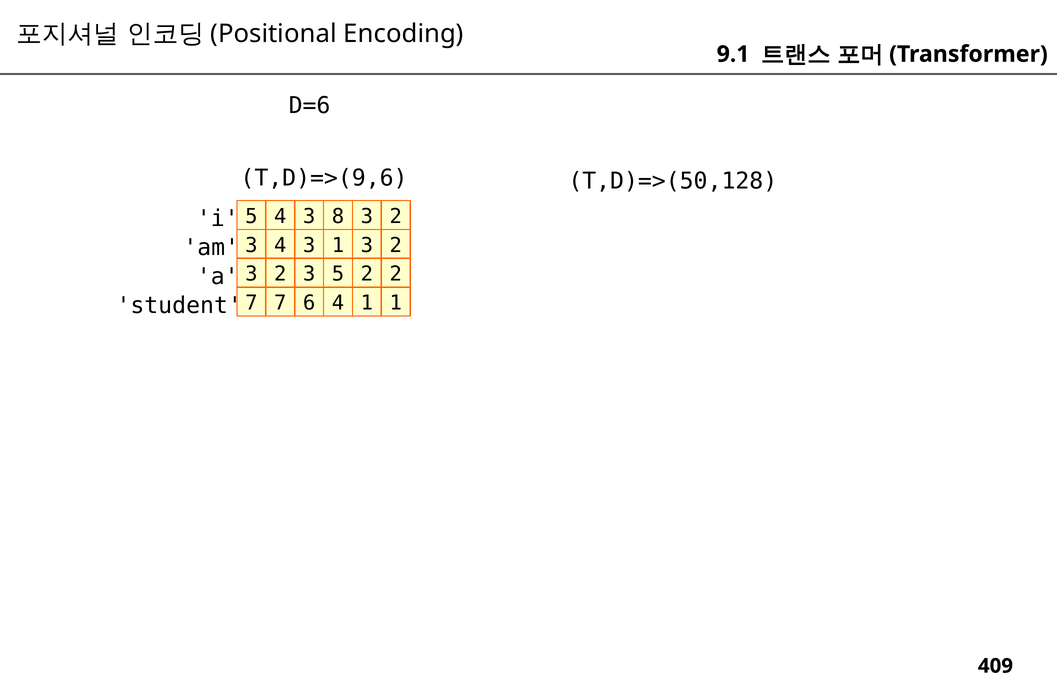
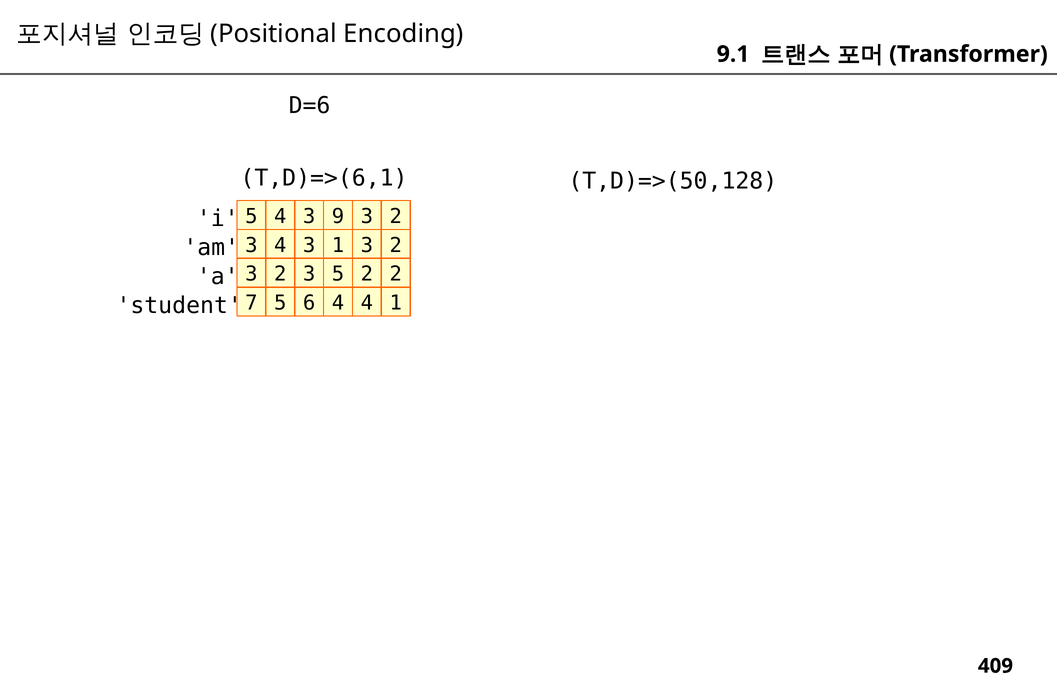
T,D)=>(9,6: T,D)=>(9,6 -> T,D)=>(6,1
8: 8 -> 9
7 7: 7 -> 5
4 1: 1 -> 4
